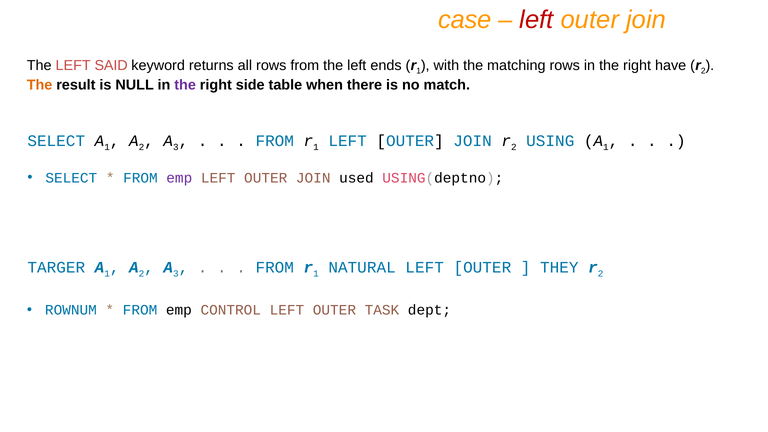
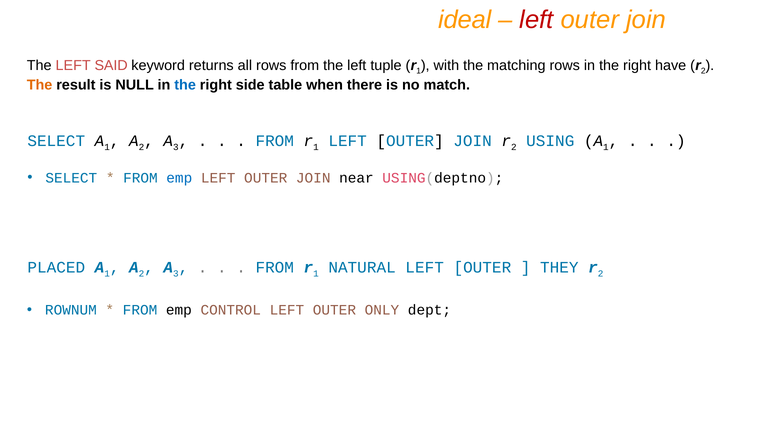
case: case -> ideal
ends: ends -> tuple
the at (185, 85) colour: purple -> blue
emp at (179, 178) colour: purple -> blue
used: used -> near
TARGER: TARGER -> PLACED
TASK: TASK -> ONLY
